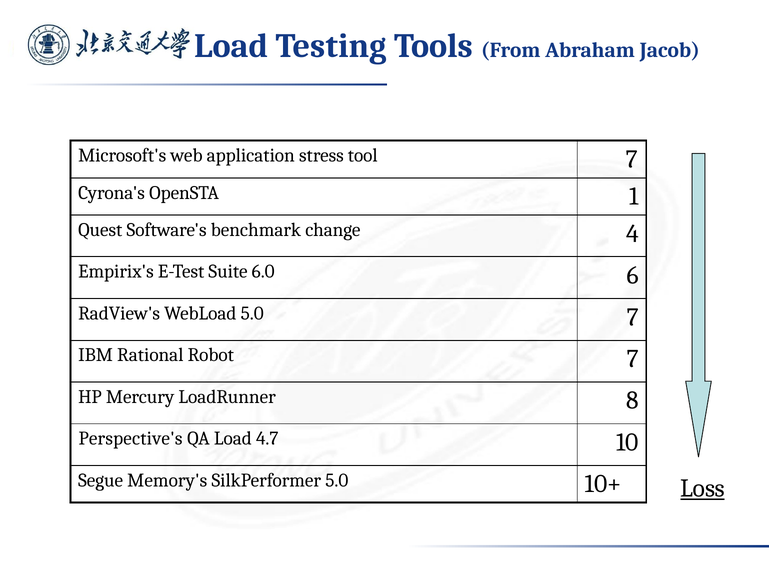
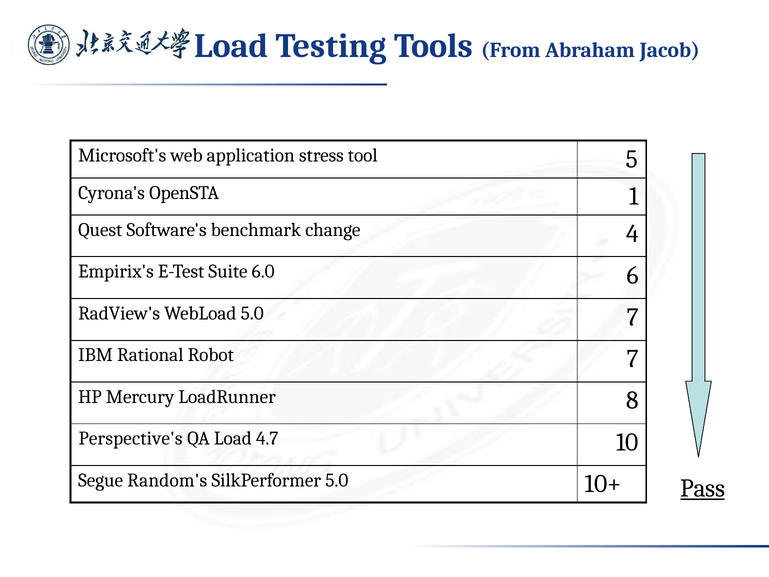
tool 7: 7 -> 5
Memory's: Memory's -> Random's
Loss: Loss -> Pass
